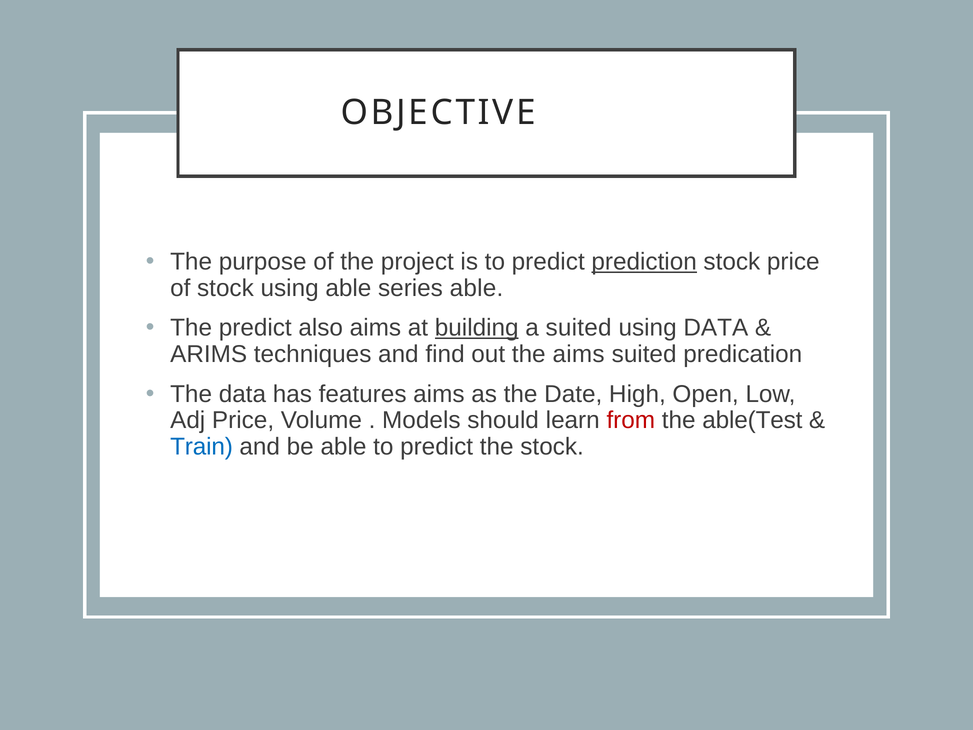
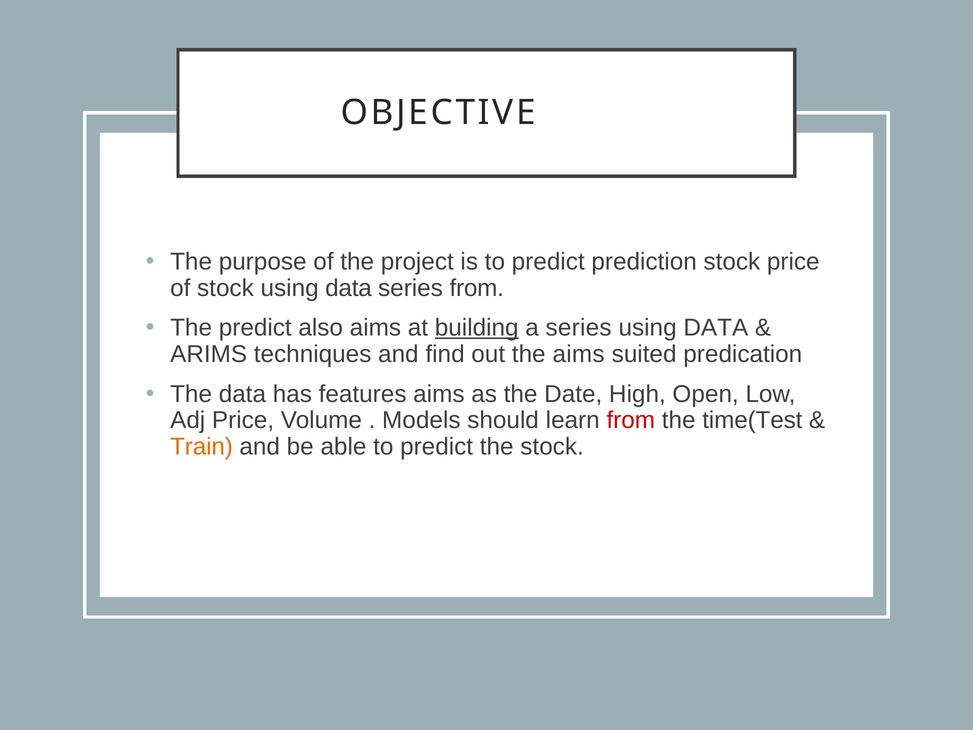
prediction underline: present -> none
stock using able: able -> data
series able: able -> from
a suited: suited -> series
able(Test: able(Test -> time(Test
Train colour: blue -> orange
